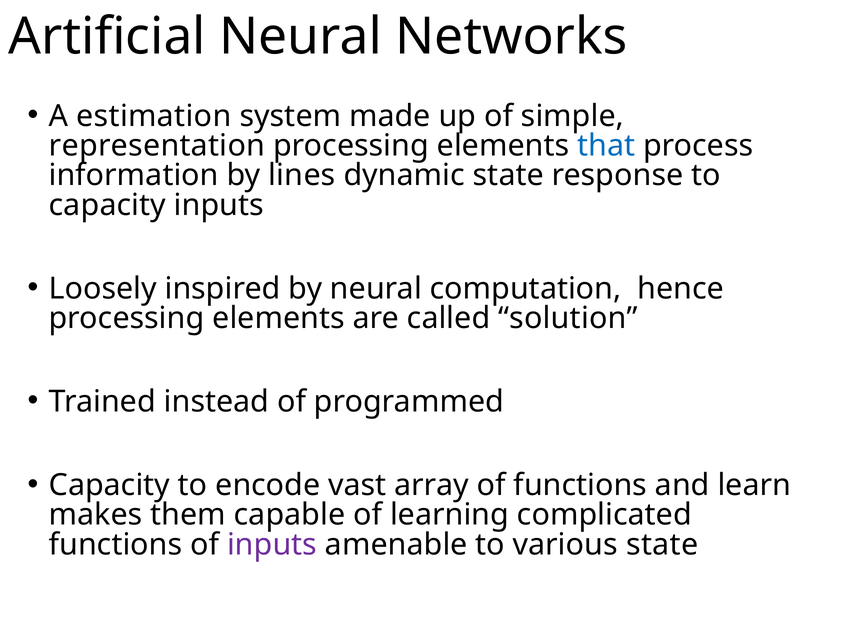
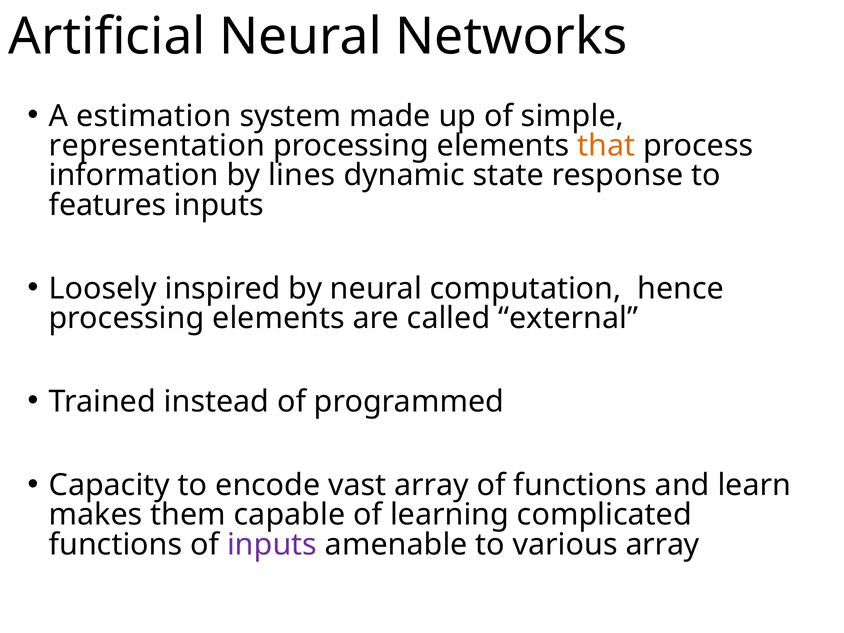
that colour: blue -> orange
capacity at (107, 205): capacity -> features
solution: solution -> external
various state: state -> array
